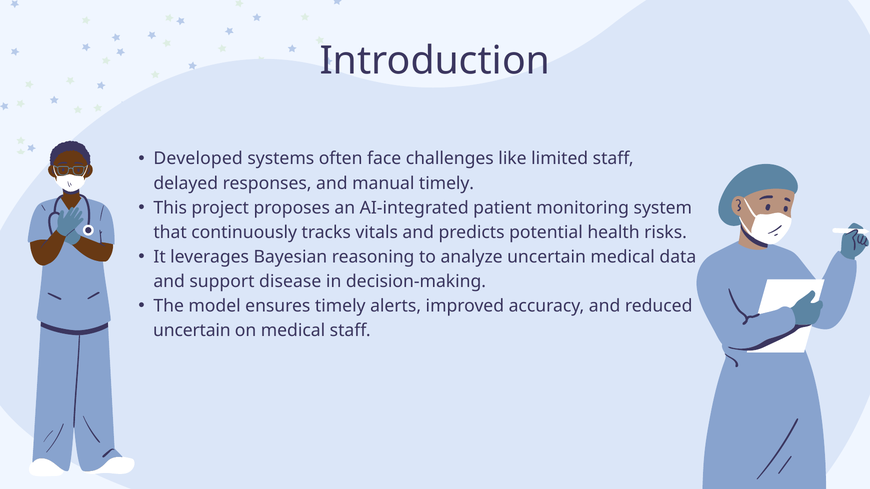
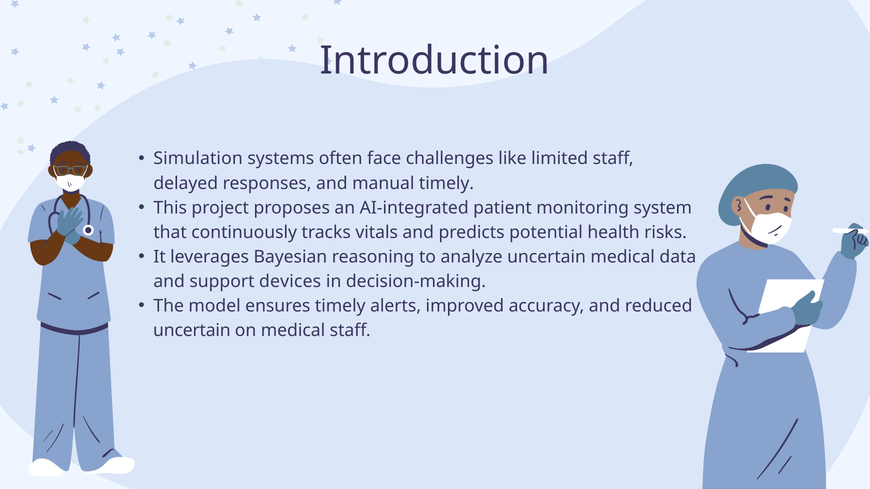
Developed: Developed -> Simulation
disease: disease -> devices
